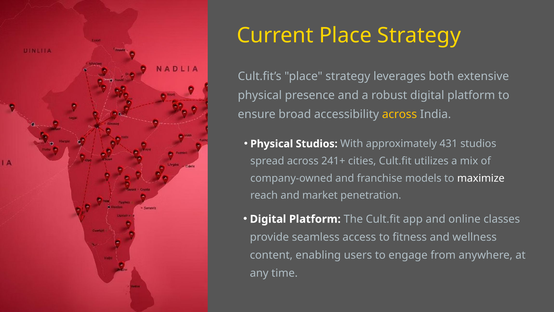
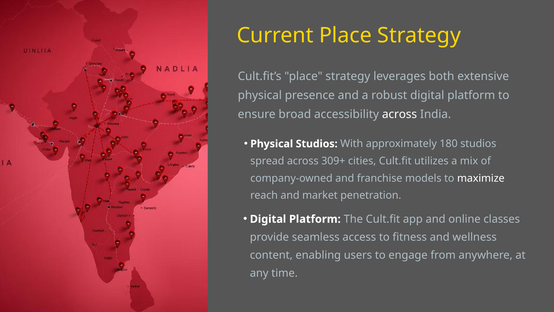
across at (400, 114) colour: yellow -> white
431: 431 -> 180
241+: 241+ -> 309+
